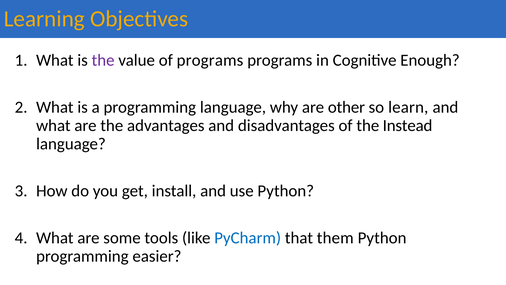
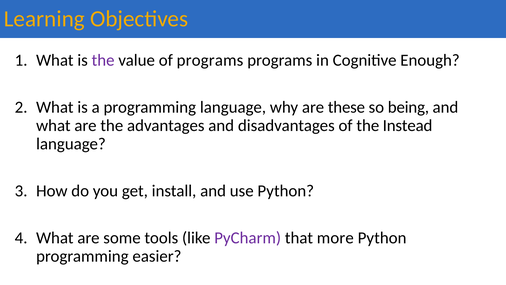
other: other -> these
learn: learn -> being
PyCharm colour: blue -> purple
them: them -> more
